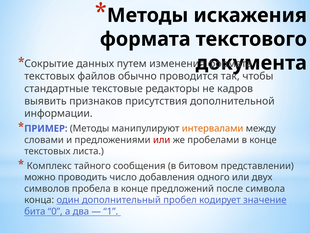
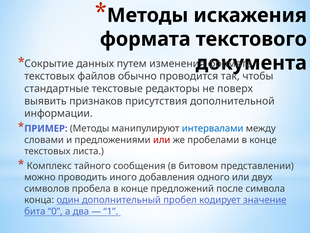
кадров: кадров -> поверх
интервалами colour: orange -> blue
число: число -> иного
